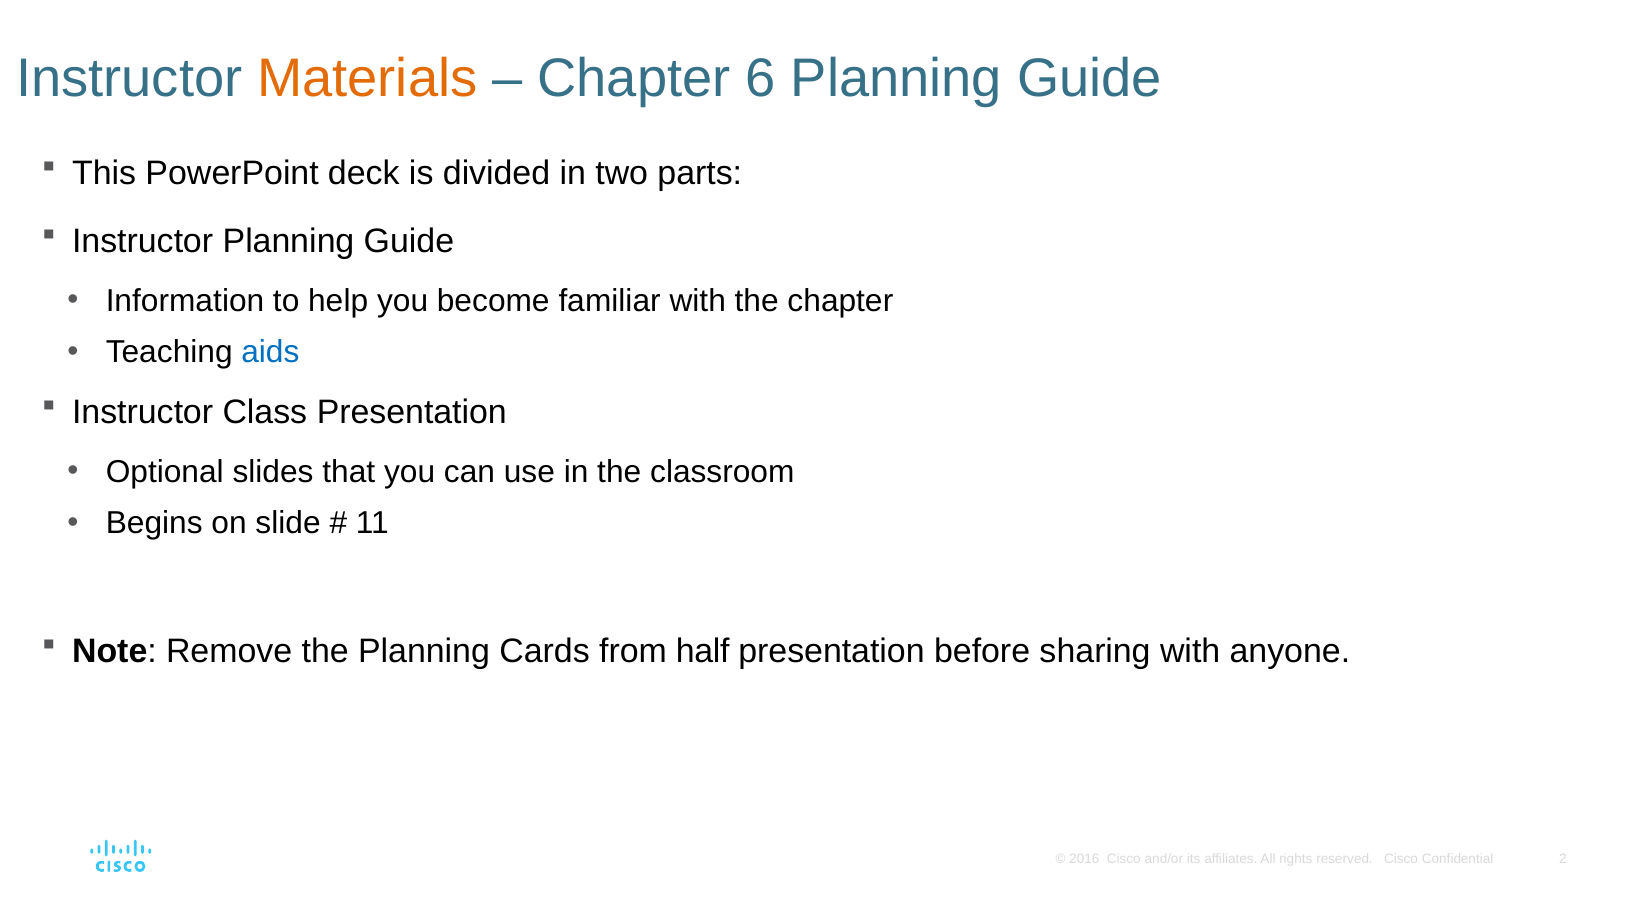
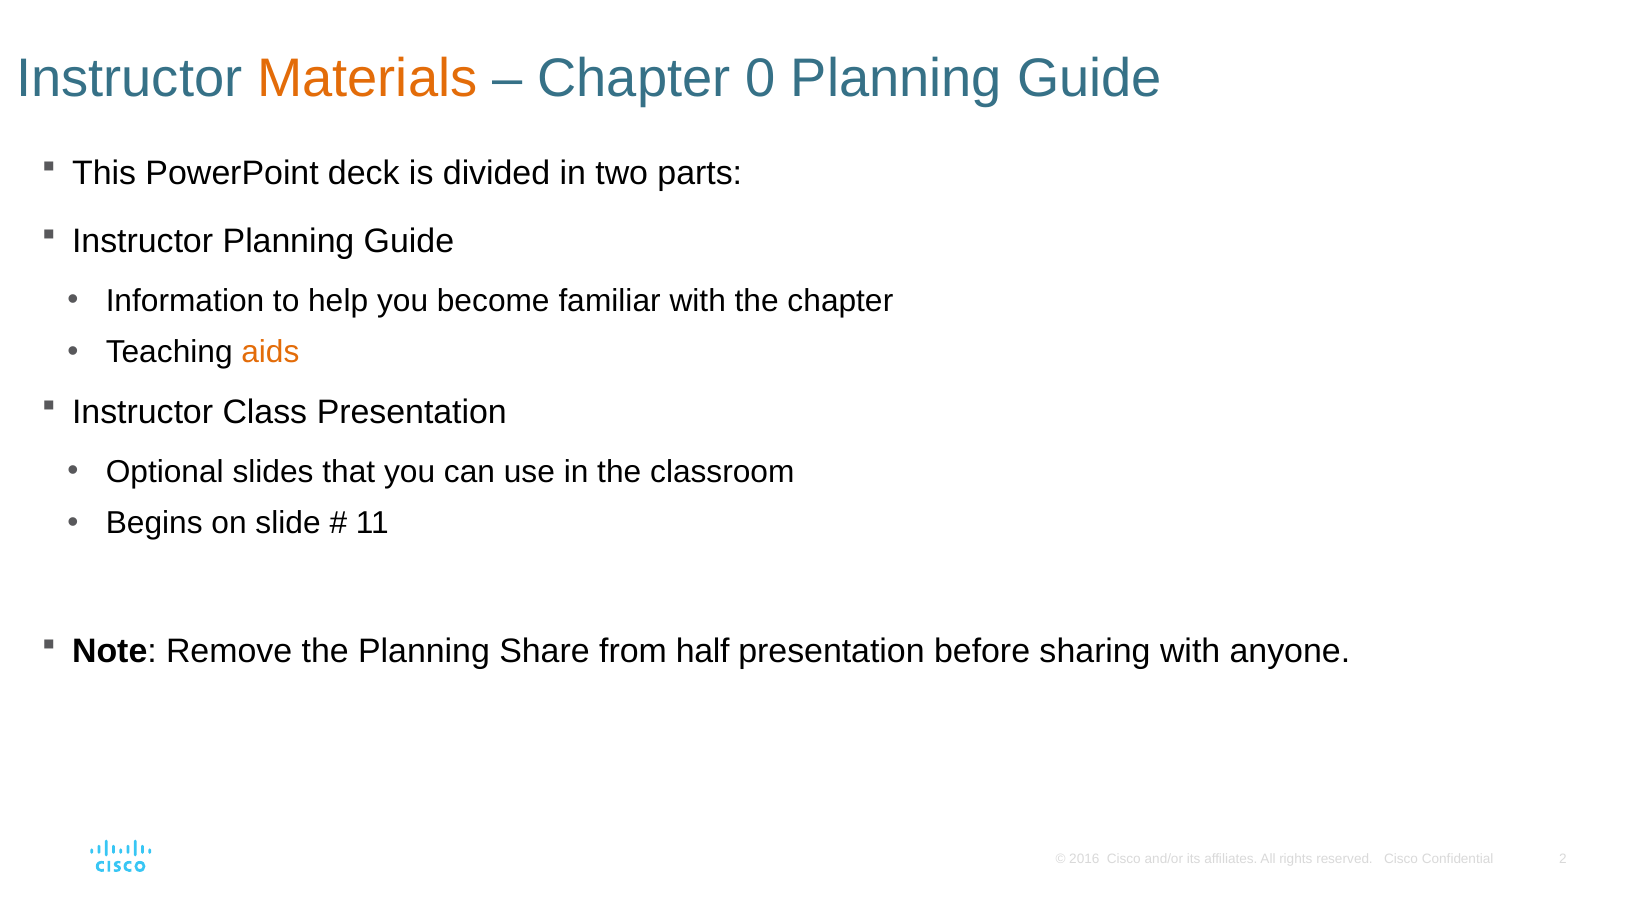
6: 6 -> 0
aids colour: blue -> orange
Cards: Cards -> Share
